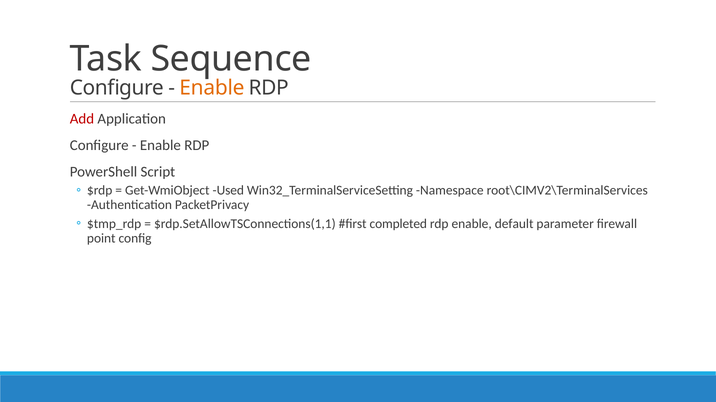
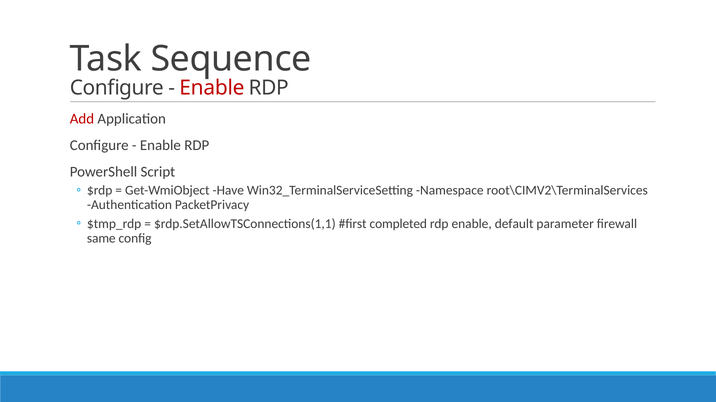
Enable at (212, 88) colour: orange -> red
Used: Used -> Have
point: point -> same
